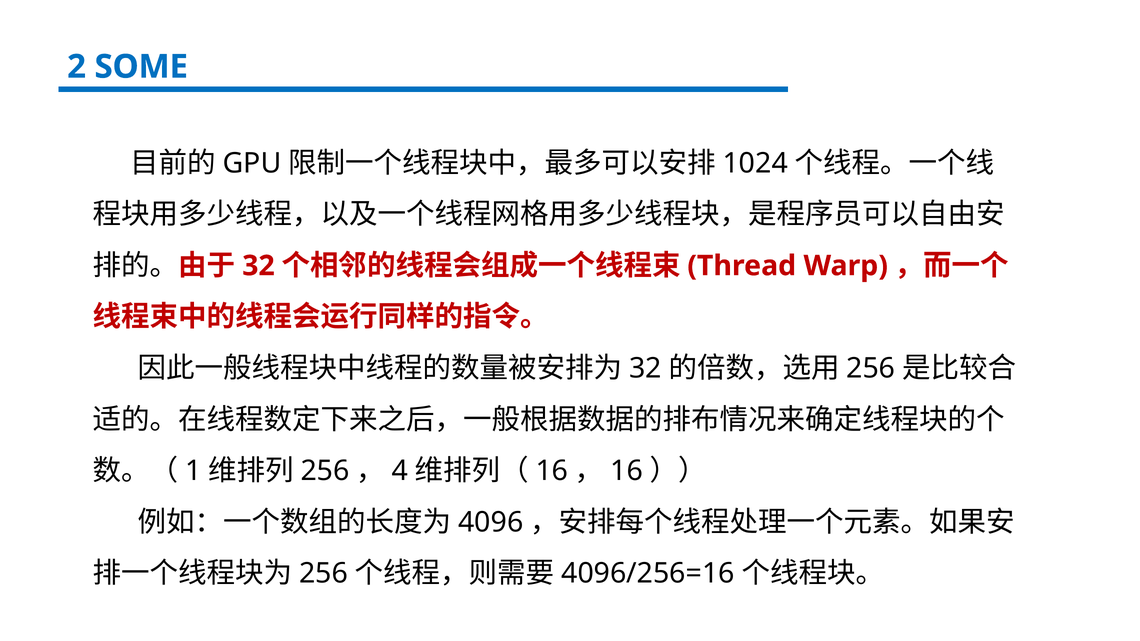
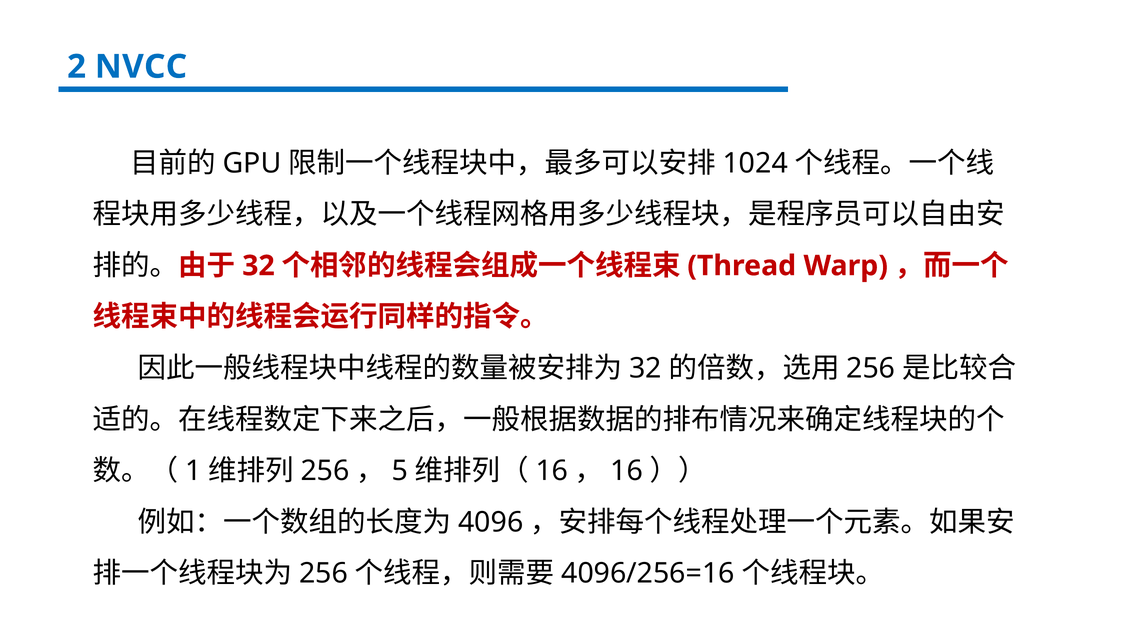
SOME: SOME -> NVCC
4: 4 -> 5
